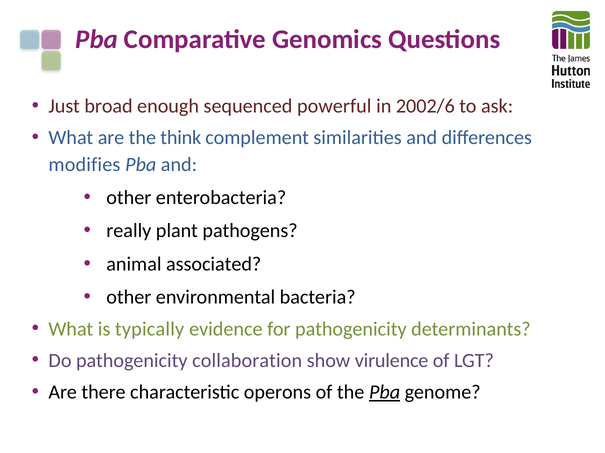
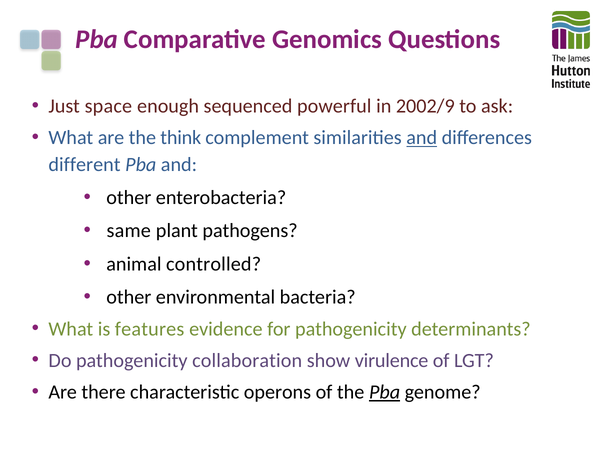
broad: broad -> space
2002/6: 2002/6 -> 2002/9
and at (422, 138) underline: none -> present
modifies: modifies -> different
really: really -> same
associated: associated -> controlled
typically: typically -> features
